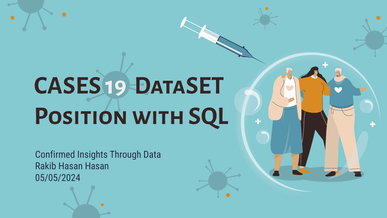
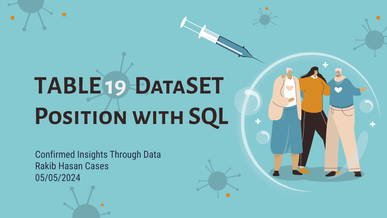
CASES: CASES -> TABLE
Hasan Hasan: Hasan -> Cases
